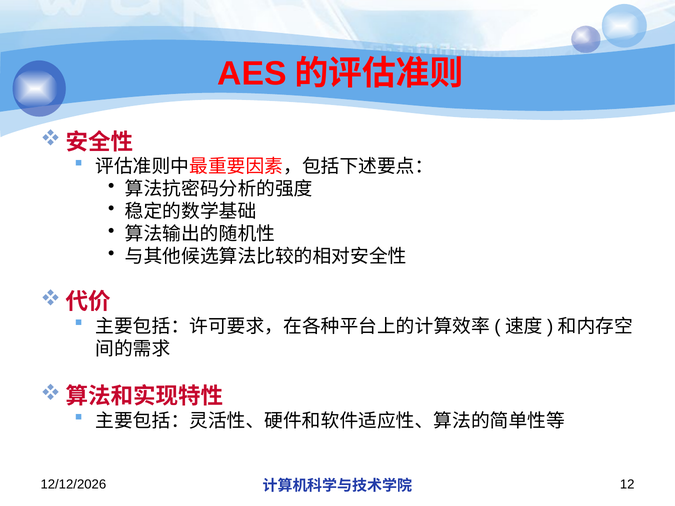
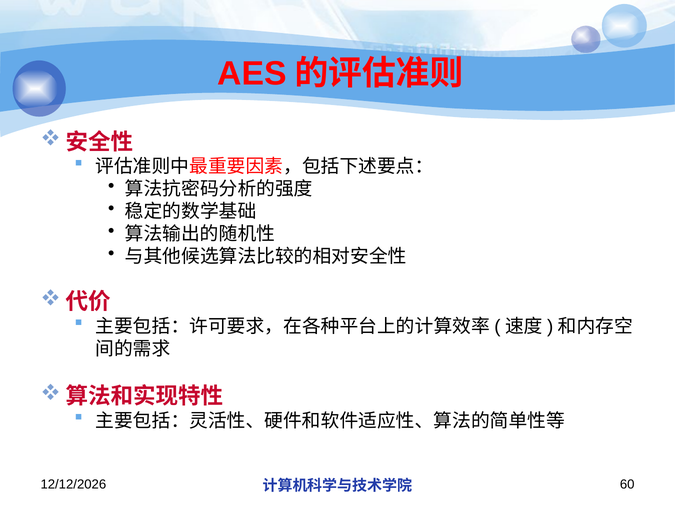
12: 12 -> 60
